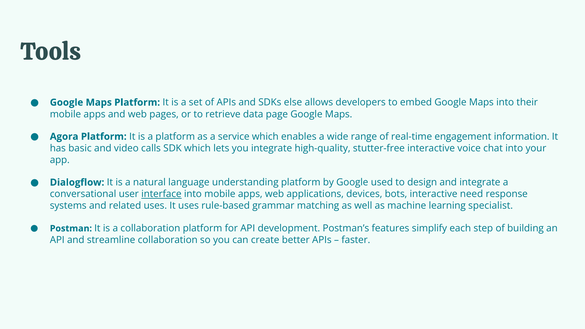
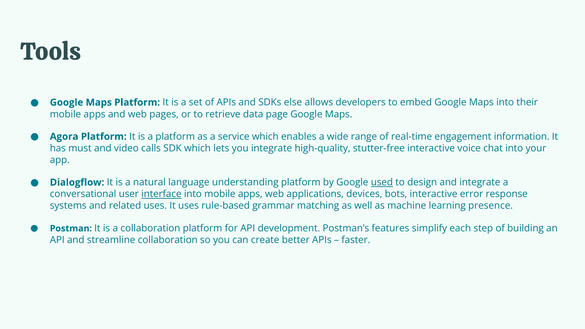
basic: basic -> must
used underline: none -> present
need: need -> error
specialist: specialist -> presence
